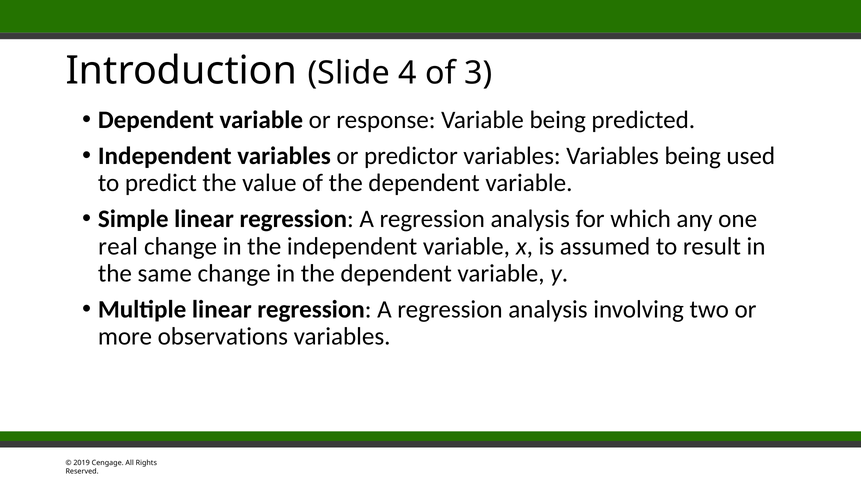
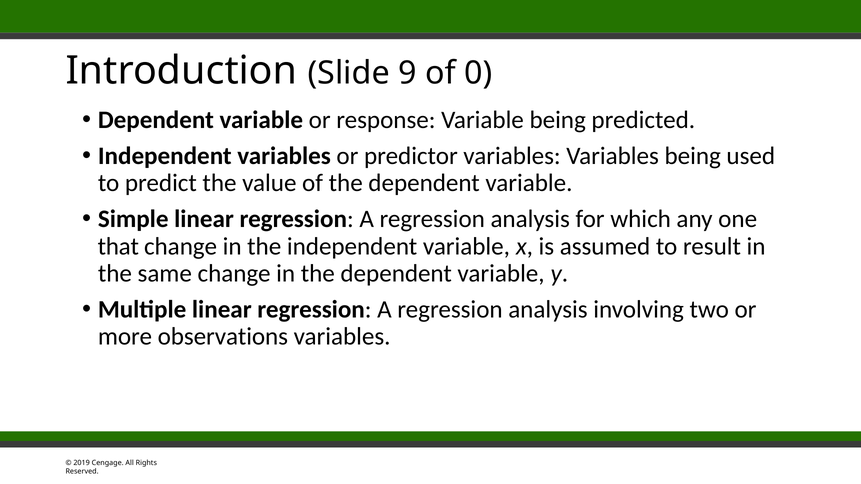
4: 4 -> 9
3: 3 -> 0
real: real -> that
